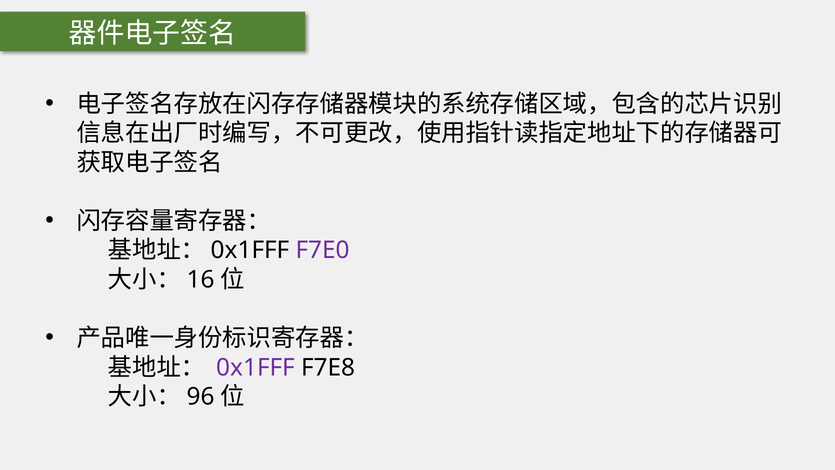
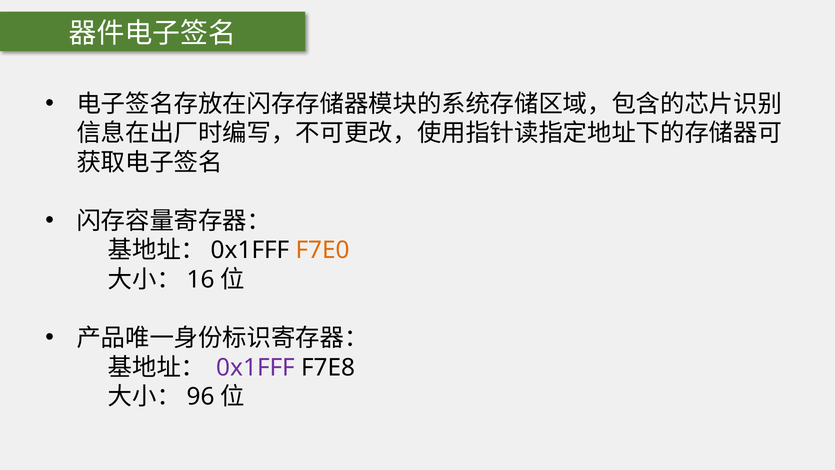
F7E0 colour: purple -> orange
